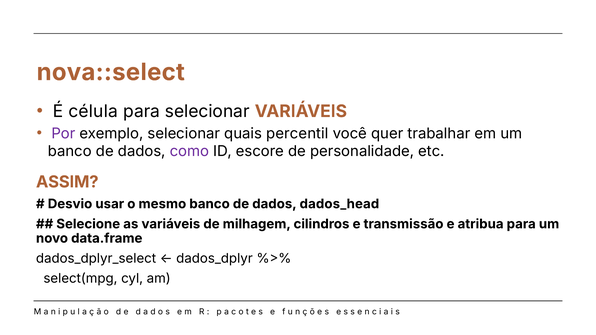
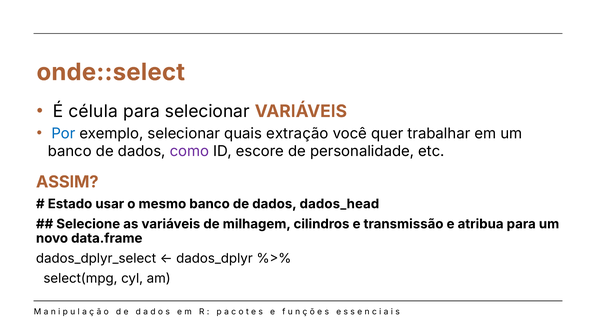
nova::select: nova::select -> onde::select
Por colour: purple -> blue
percentil: percentil -> extração
Desvio: Desvio -> Estado
